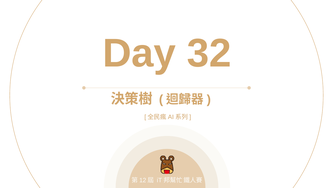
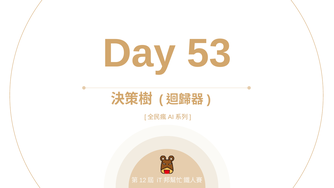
32: 32 -> 53
